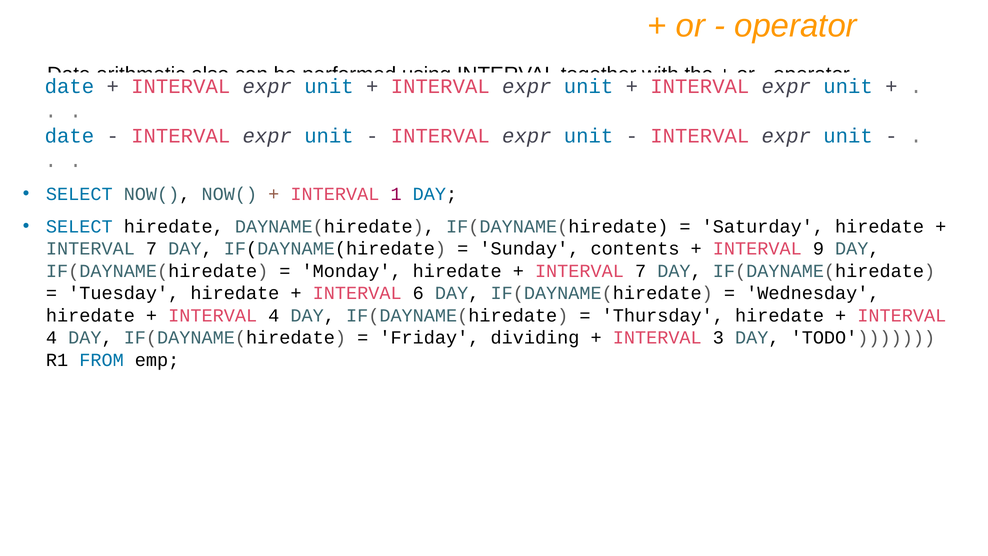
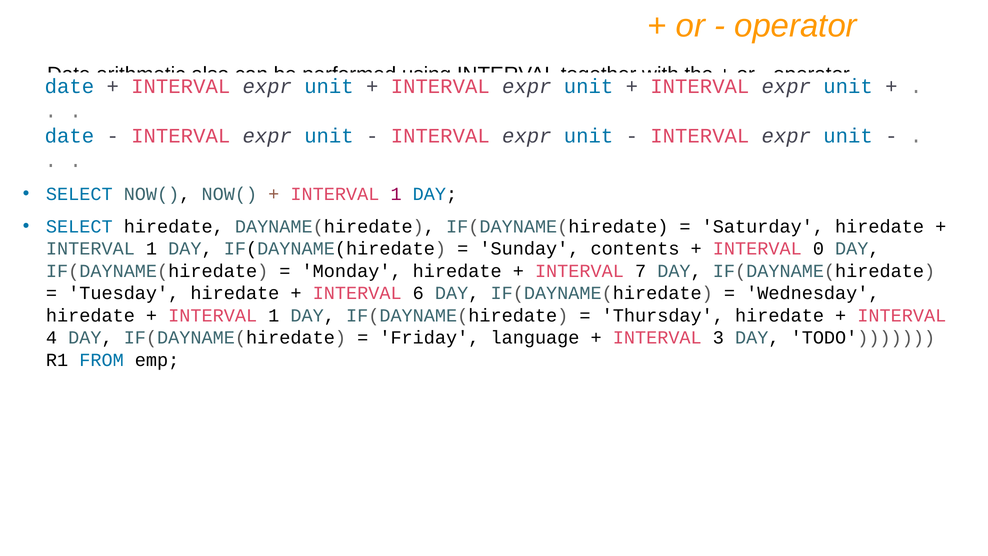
7 at (152, 249): 7 -> 1
9: 9 -> 0
4 at (274, 315): 4 -> 1
dividing: dividing -> language
